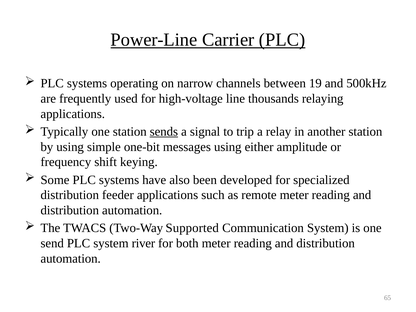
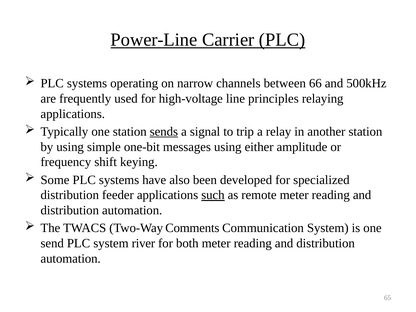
19: 19 -> 66
thousands: thousands -> principles
such underline: none -> present
Supported: Supported -> Comments
